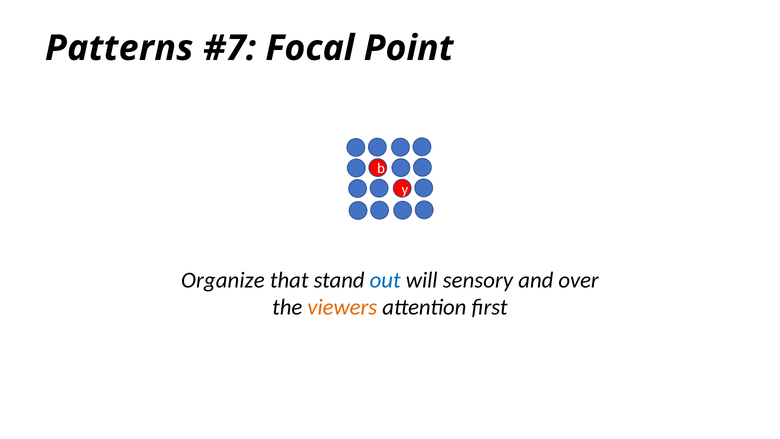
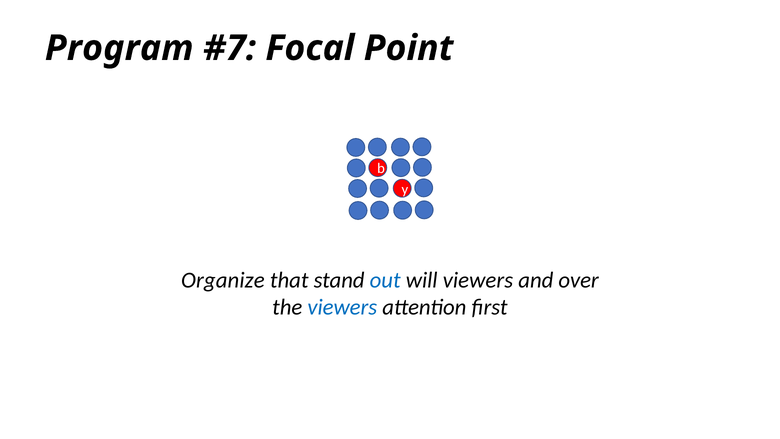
Patterns: Patterns -> Program
will sensory: sensory -> viewers
viewers at (342, 307) colour: orange -> blue
